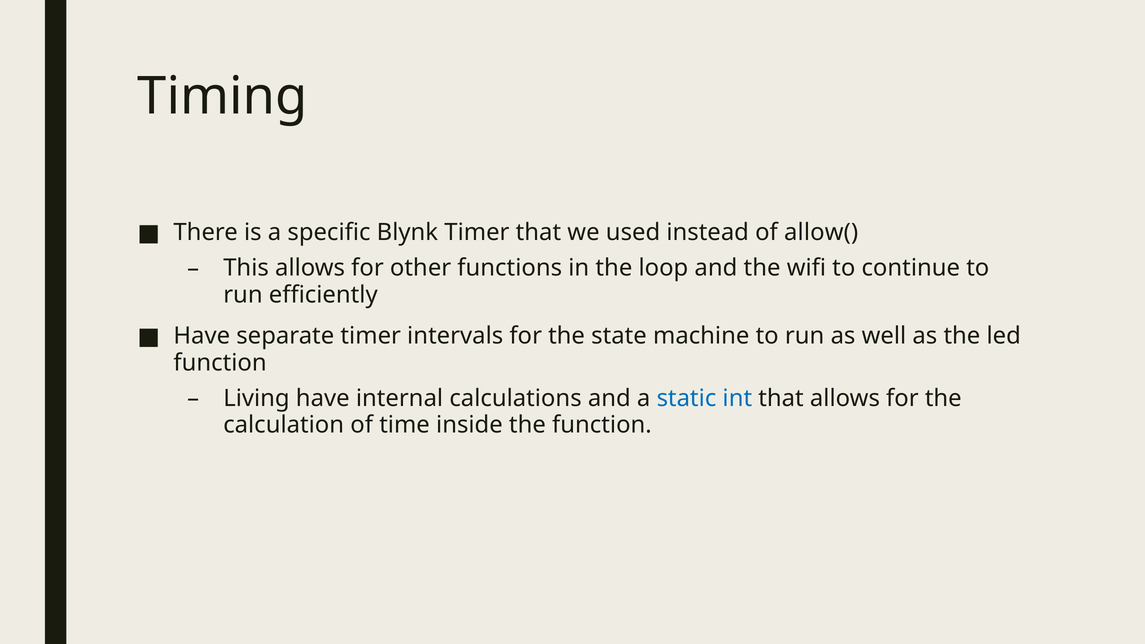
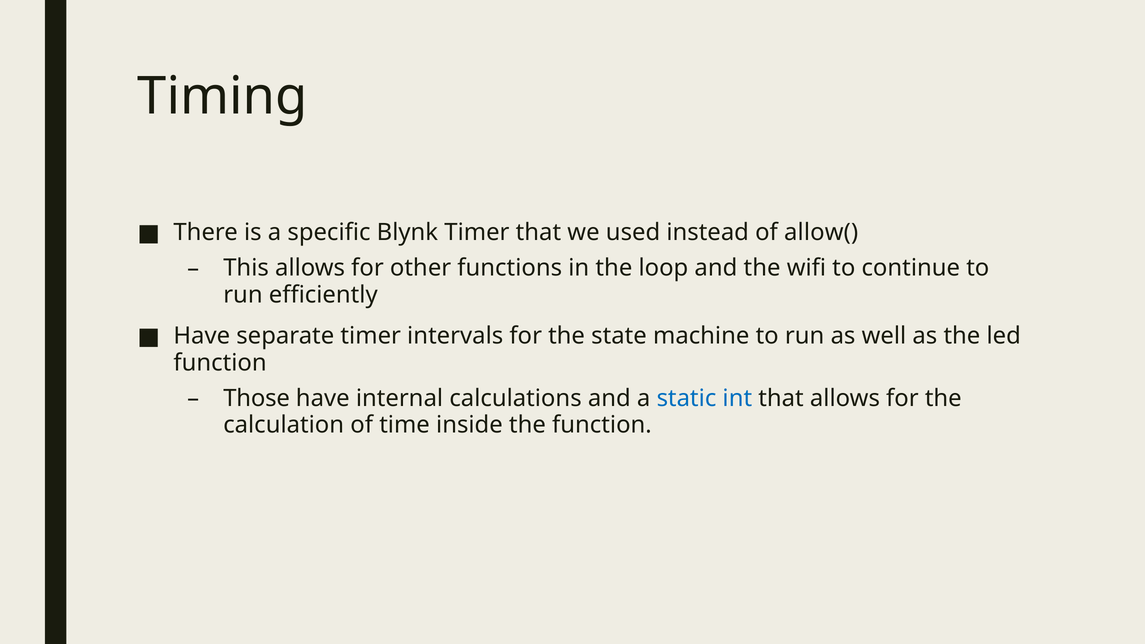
Living: Living -> Those
